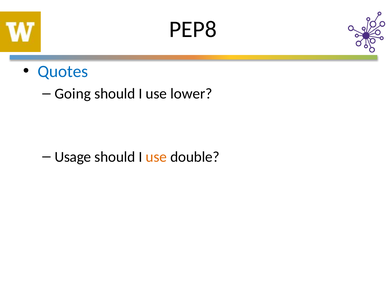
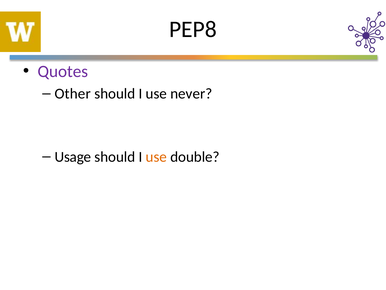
Quotes colour: blue -> purple
Going: Going -> Other
lower: lower -> never
